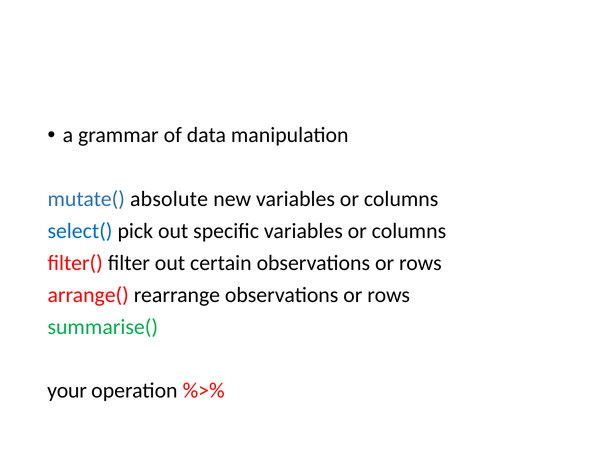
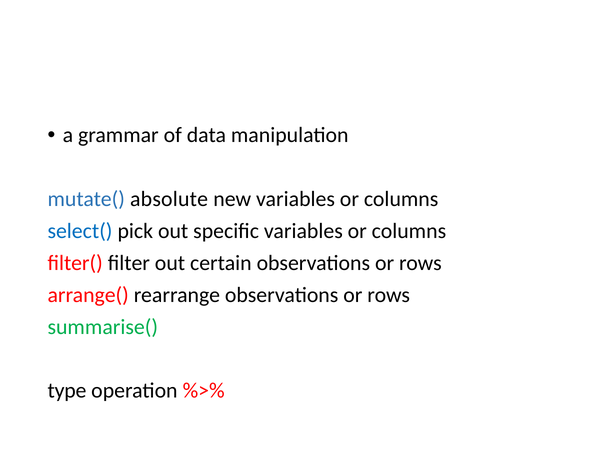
your: your -> type
